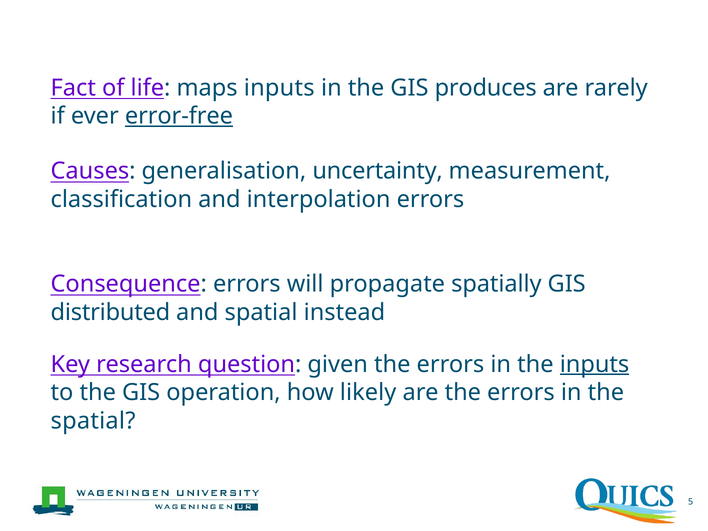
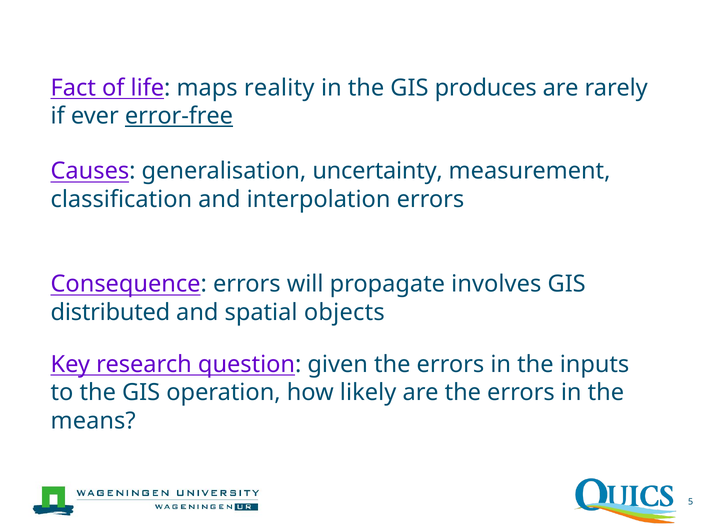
maps inputs: inputs -> reality
spatially: spatially -> involves
instead: instead -> objects
inputs at (594, 364) underline: present -> none
spatial at (93, 421): spatial -> means
